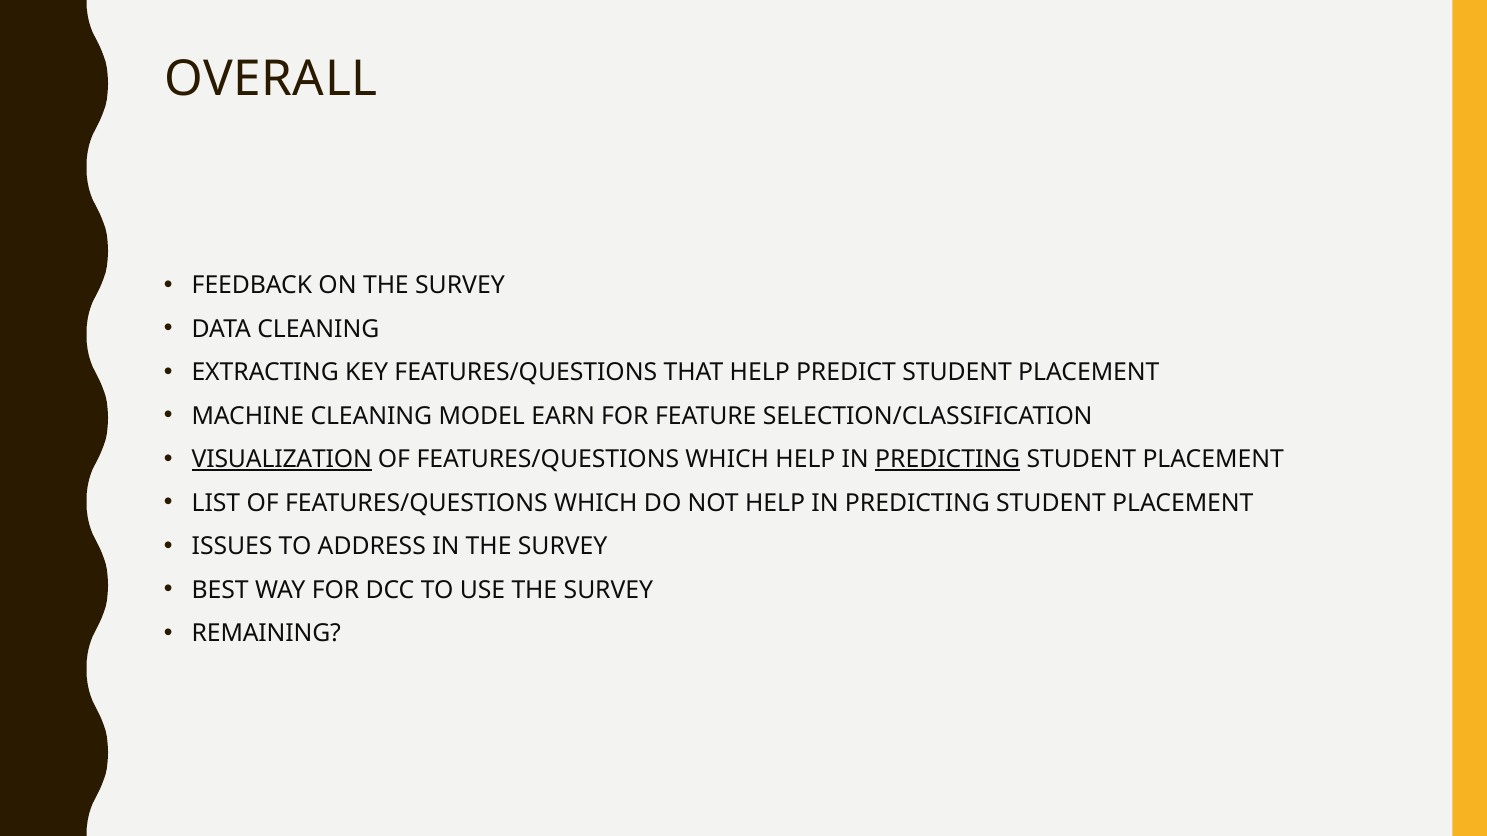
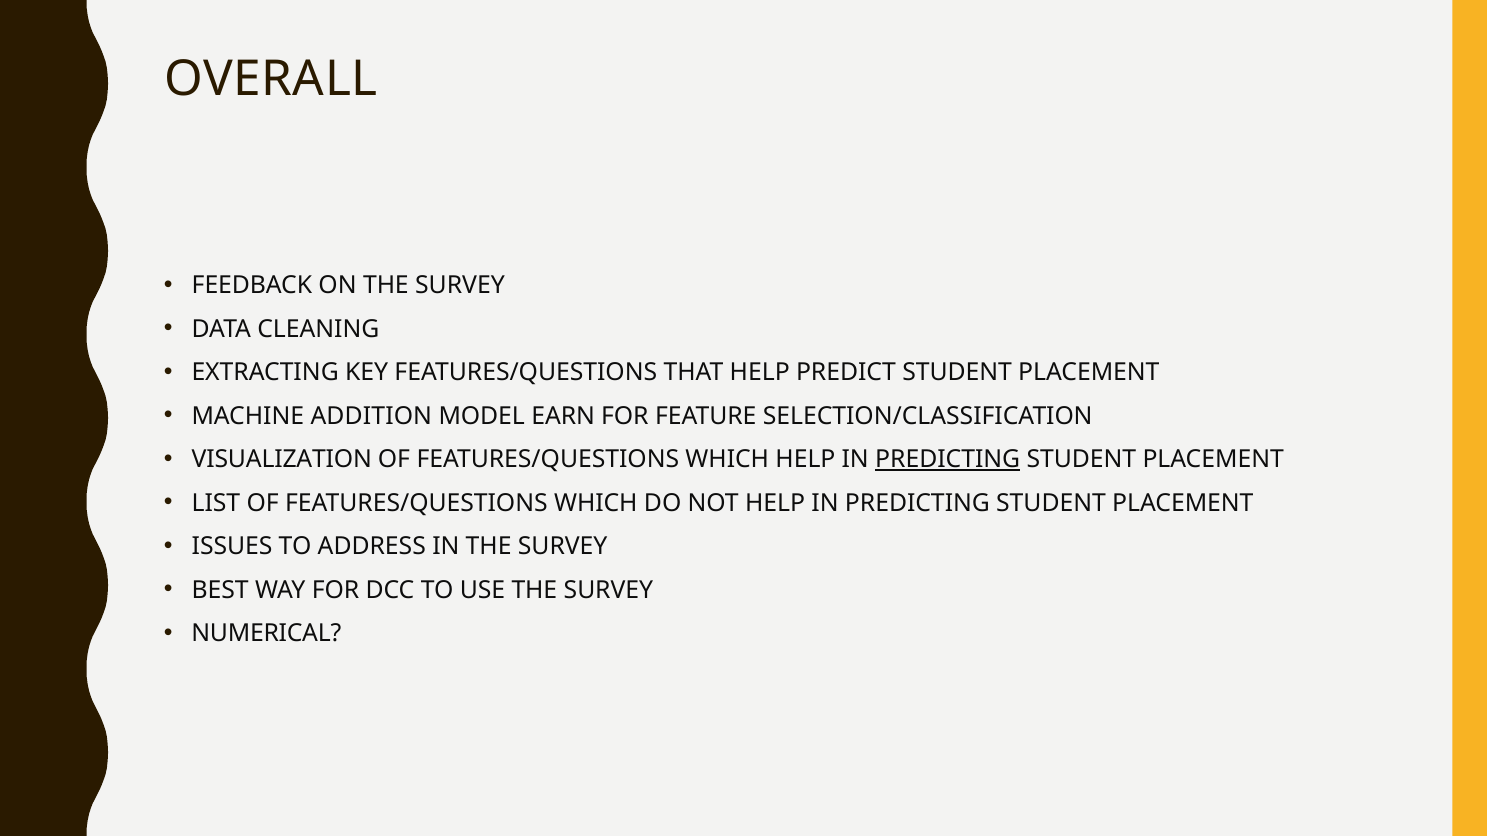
MACHINE CLEANING: CLEANING -> ADDITION
VISUALIZATION underline: present -> none
REMAINING: REMAINING -> NUMERICAL
